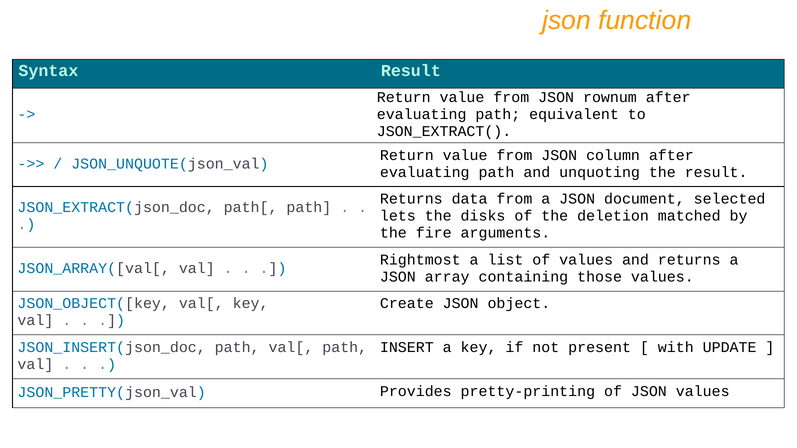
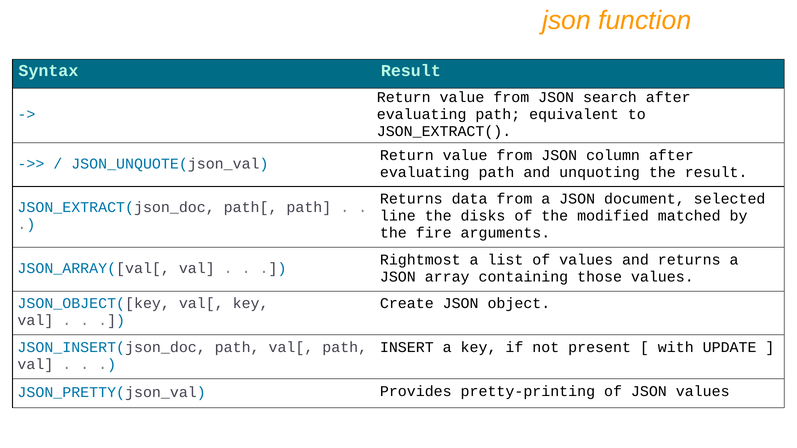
rownum: rownum -> search
lets: lets -> line
deletion: deletion -> modified
